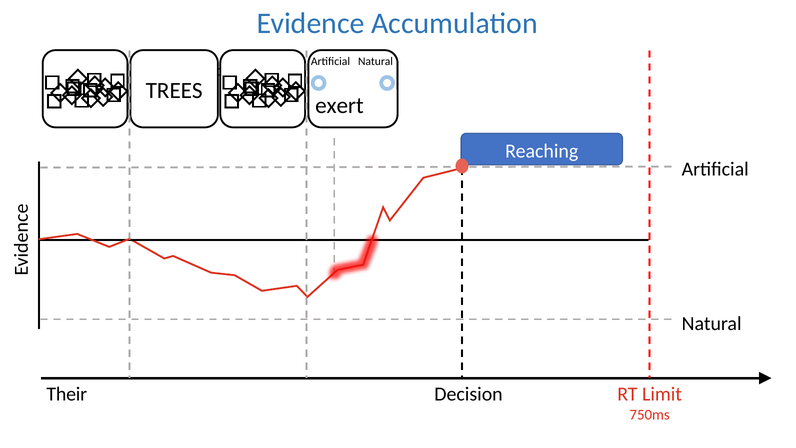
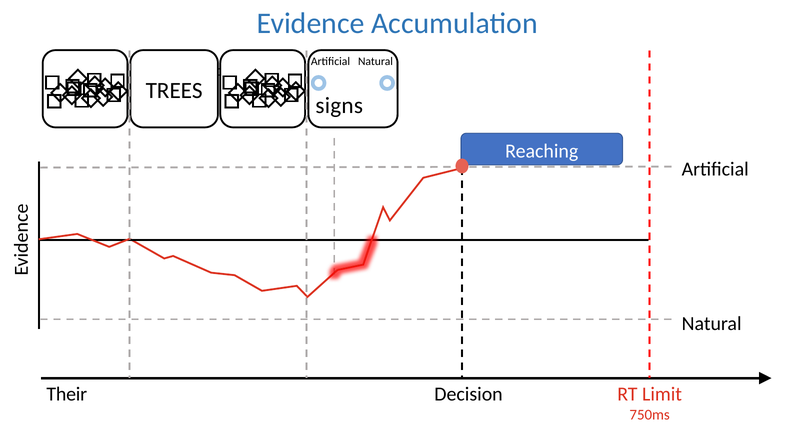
exert: exert -> signs
